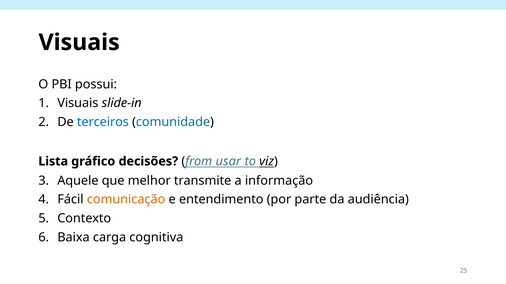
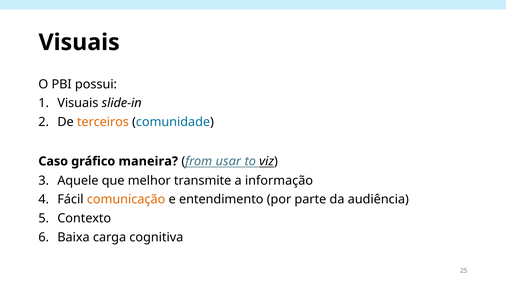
terceiros colour: blue -> orange
Lista: Lista -> Caso
decisões: decisões -> maneira
